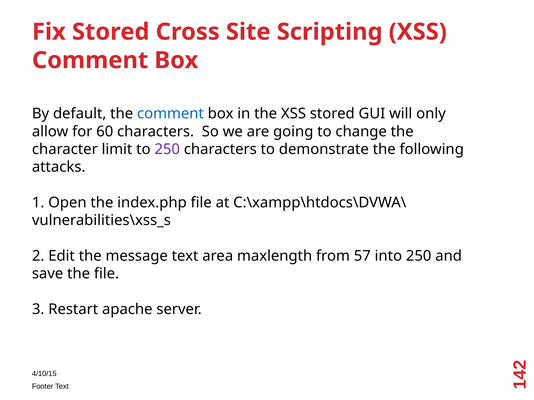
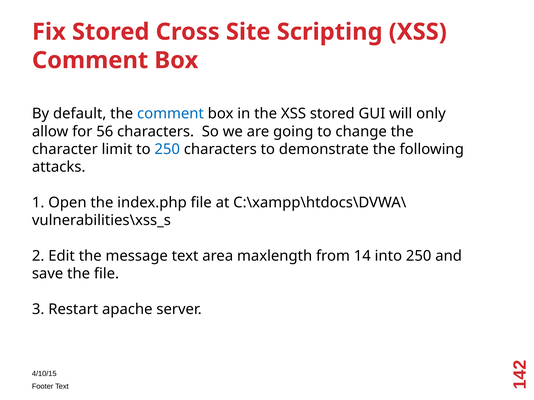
60: 60 -> 56
250 at (167, 149) colour: purple -> blue
57: 57 -> 14
